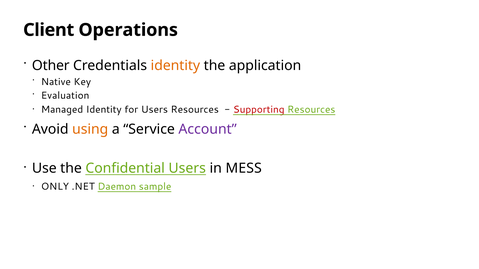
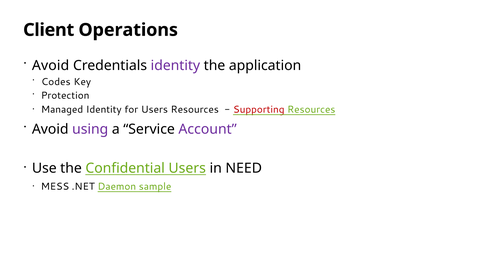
Other at (51, 66): Other -> Avoid
identity at (175, 66) colour: orange -> purple
Native: Native -> Codes
Evaluation: Evaluation -> Protection
using colour: orange -> purple
MESS: MESS -> NEED
ONLY: ONLY -> MESS
